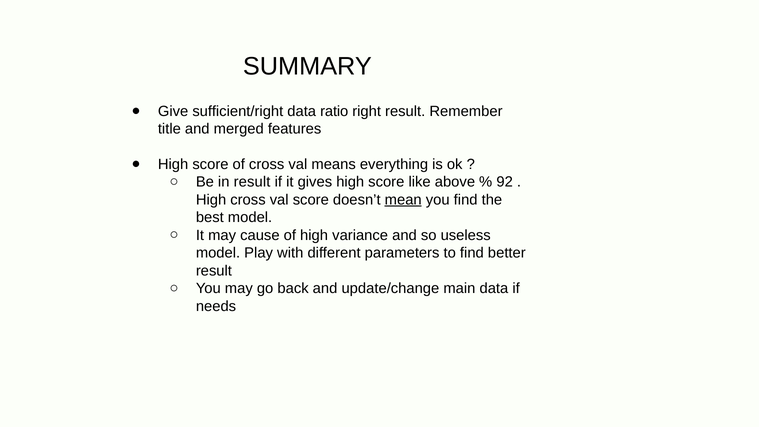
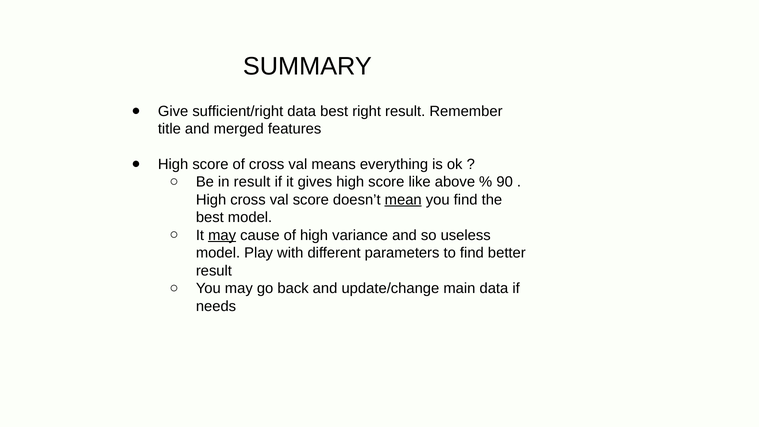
data ratio: ratio -> best
92: 92 -> 90
may at (222, 235) underline: none -> present
